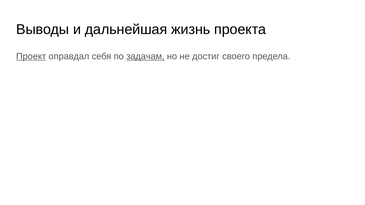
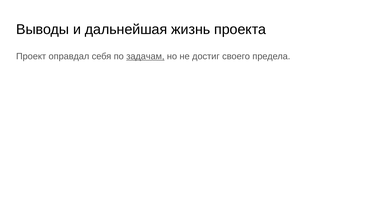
Проект underline: present -> none
